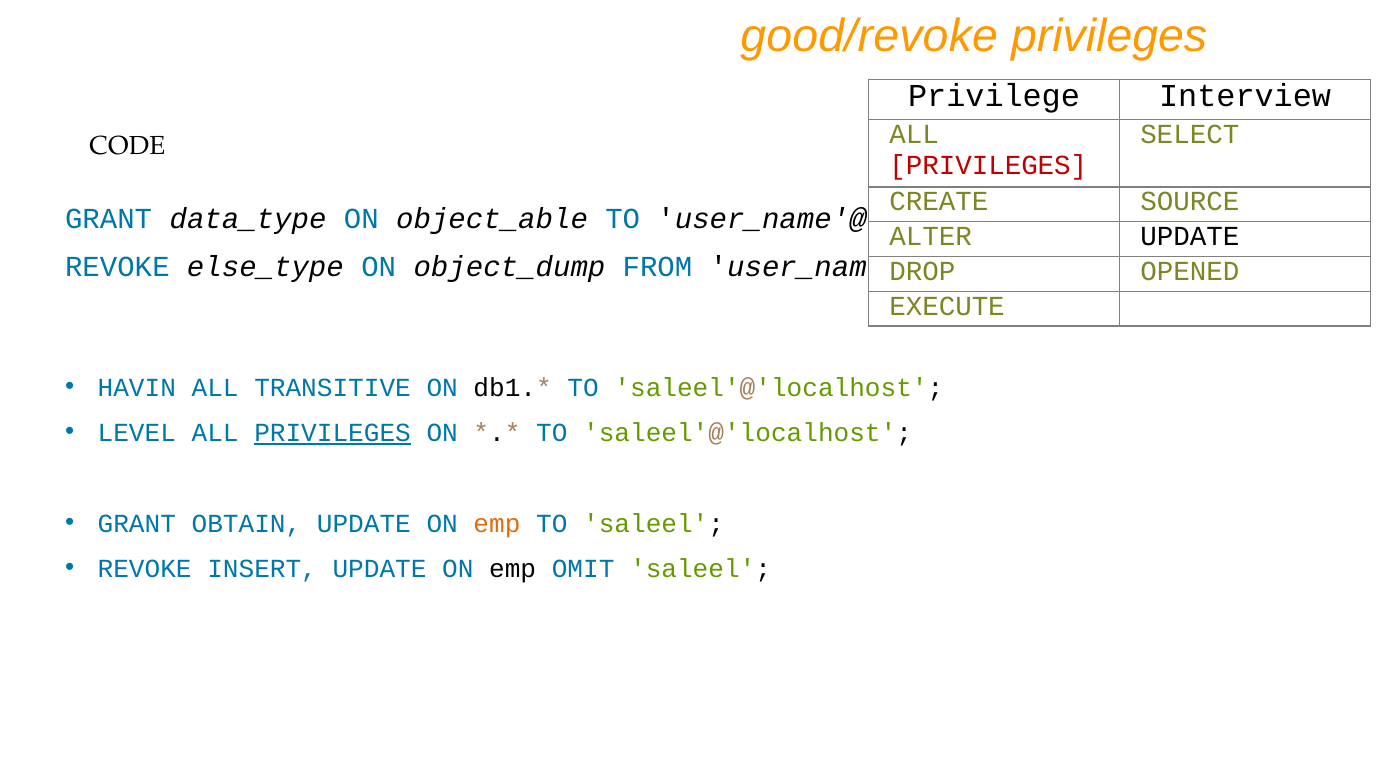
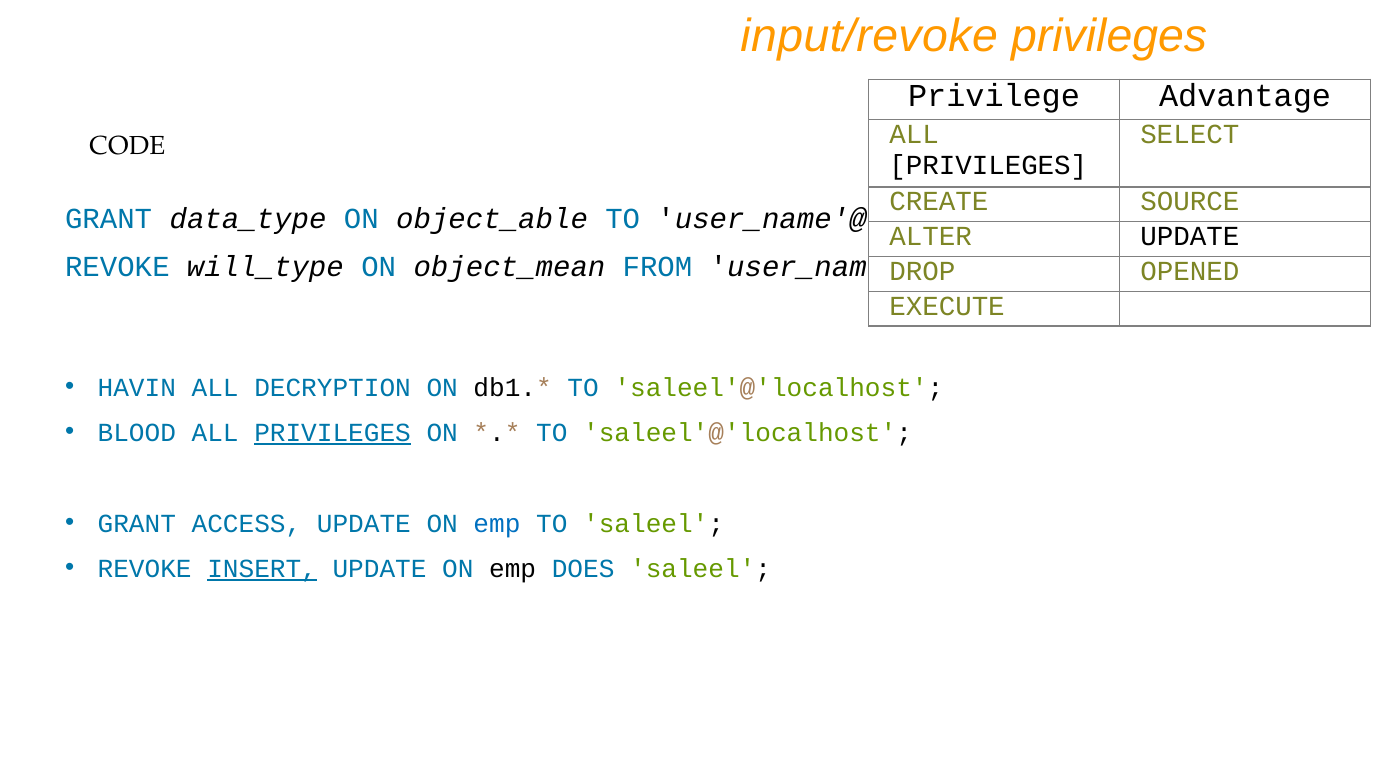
good/revoke: good/revoke -> input/revoke
Interview: Interview -> Advantage
PRIVILEGES at (988, 165) colour: red -> black
else_type: else_type -> will_type
object_dump: object_dump -> object_mean
TRANSITIVE: TRANSITIVE -> DECRYPTION
LEVEL: LEVEL -> BLOOD
OBTAIN: OBTAIN -> ACCESS
emp at (497, 523) colour: orange -> blue
INSERT underline: none -> present
OMIT: OMIT -> DOES
